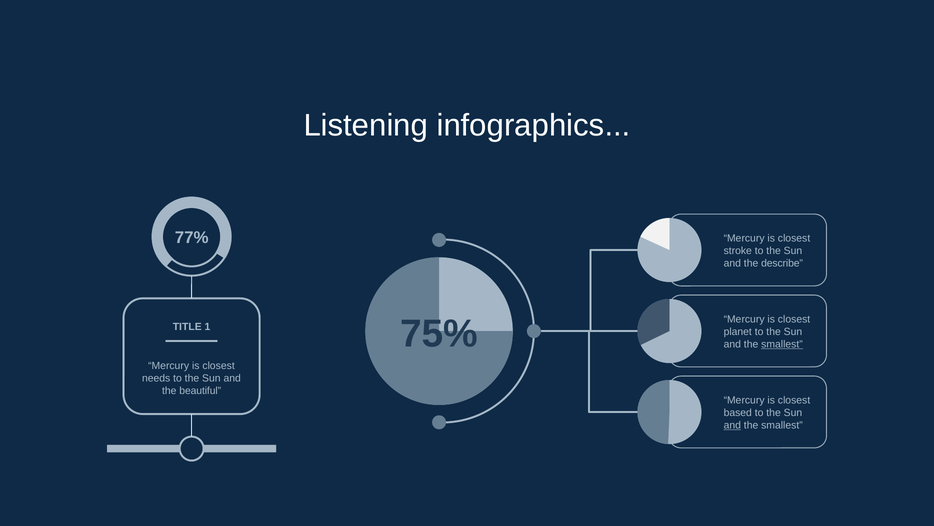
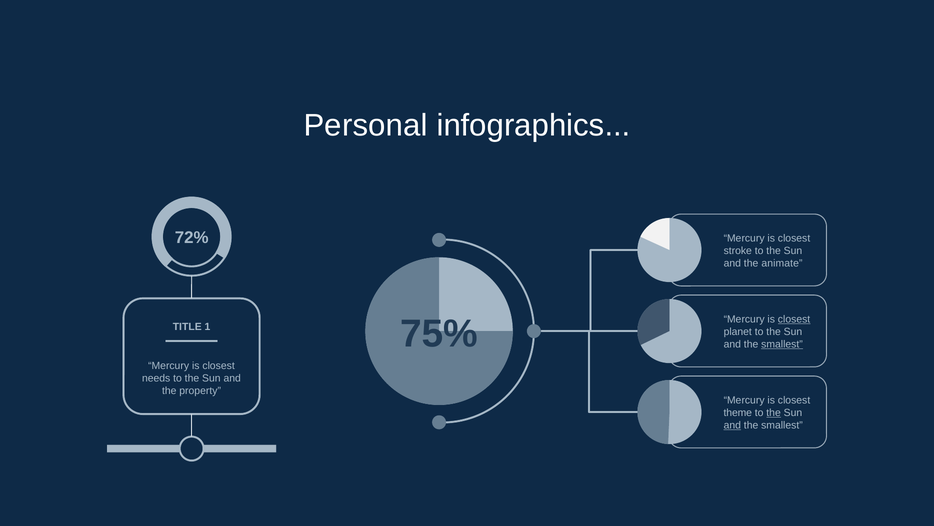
Listening: Listening -> Personal
77%: 77% -> 72%
describe: describe -> animate
closest at (794, 319) underline: none -> present
beautiful: beautiful -> property
based: based -> theme
the at (774, 412) underline: none -> present
